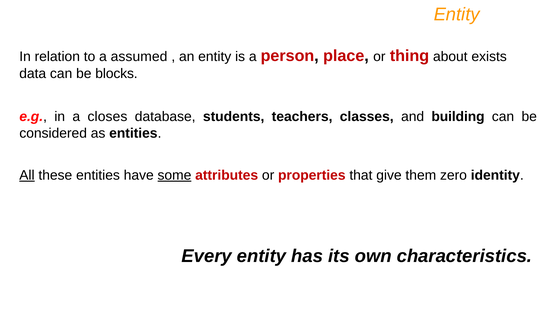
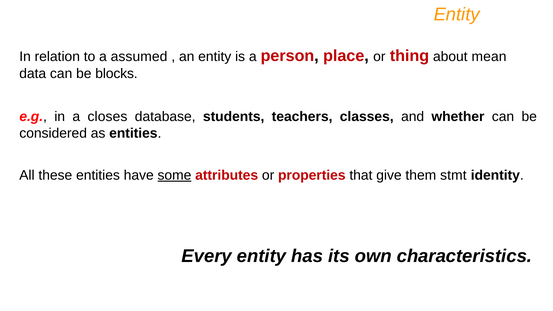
exists: exists -> mean
building: building -> whether
All underline: present -> none
zero: zero -> stmt
